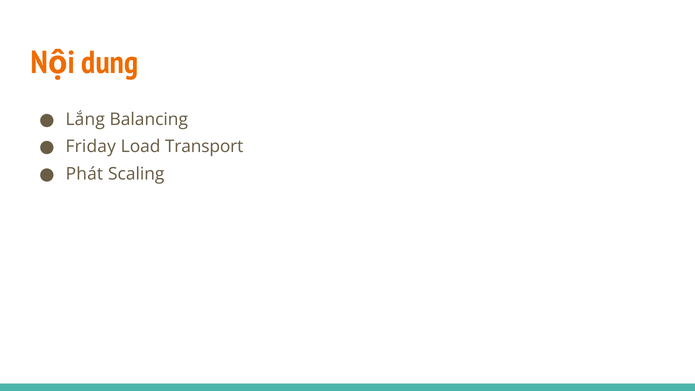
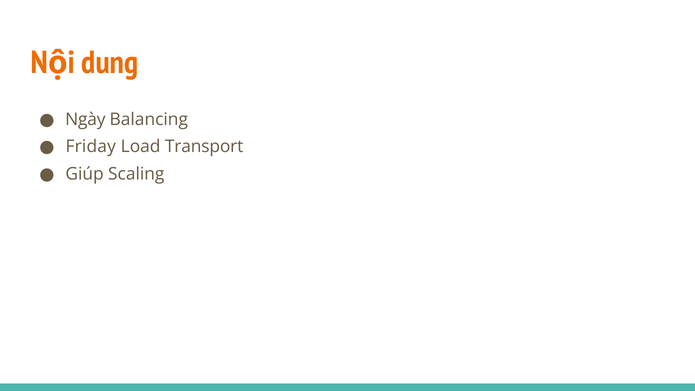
Lắng: Lắng -> Ngày
Phát: Phát -> Giúp
